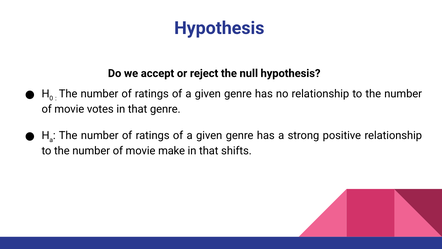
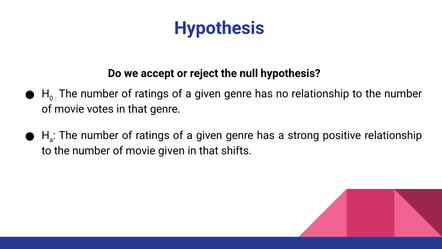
movie make: make -> given
